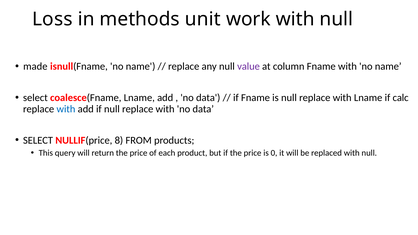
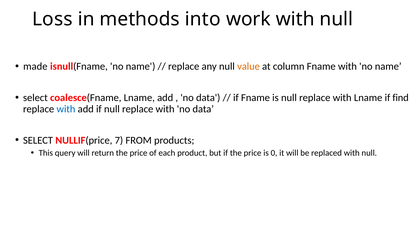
unit: unit -> into
value colour: purple -> orange
calc: calc -> find
8: 8 -> 7
